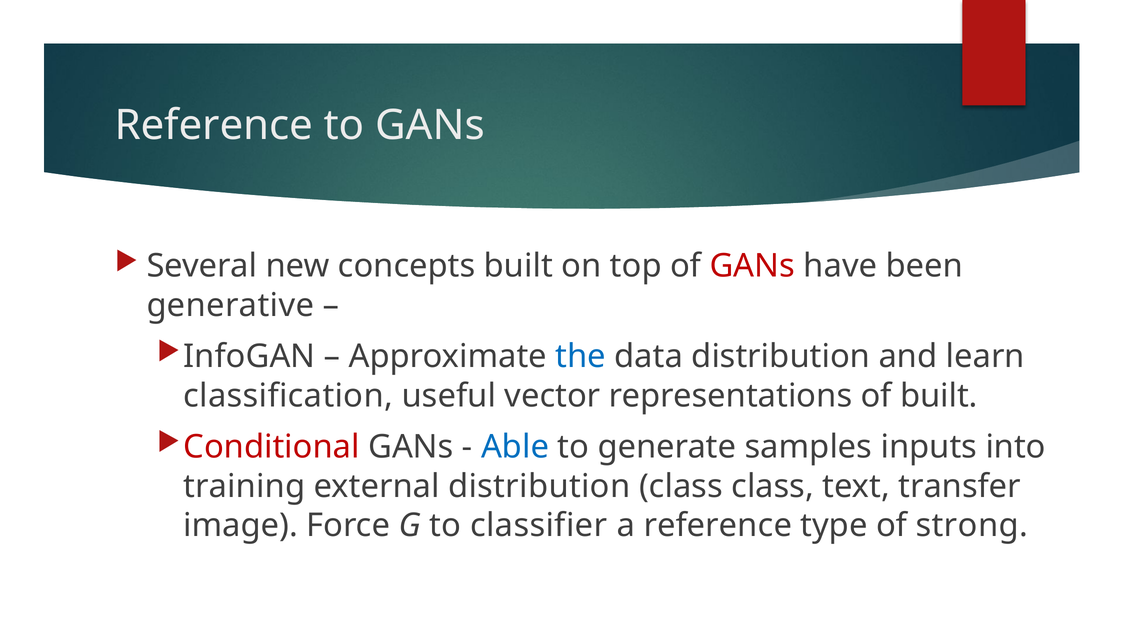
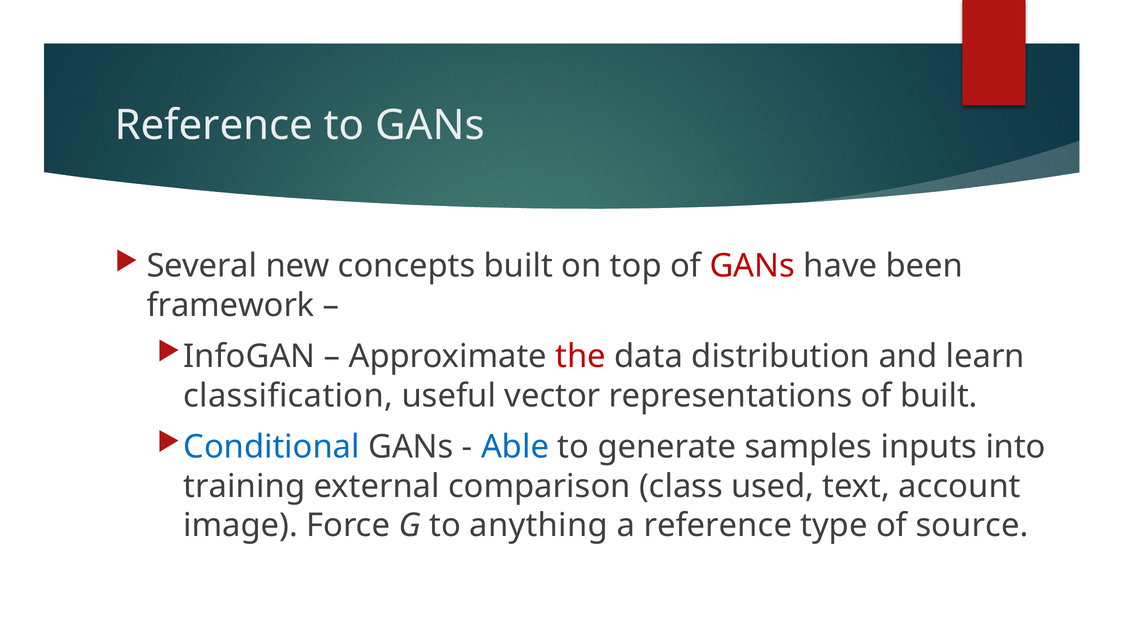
generative: generative -> framework
the colour: blue -> red
Conditional colour: red -> blue
external distribution: distribution -> comparison
class class: class -> used
transfer: transfer -> account
classifier: classifier -> anything
strong: strong -> source
